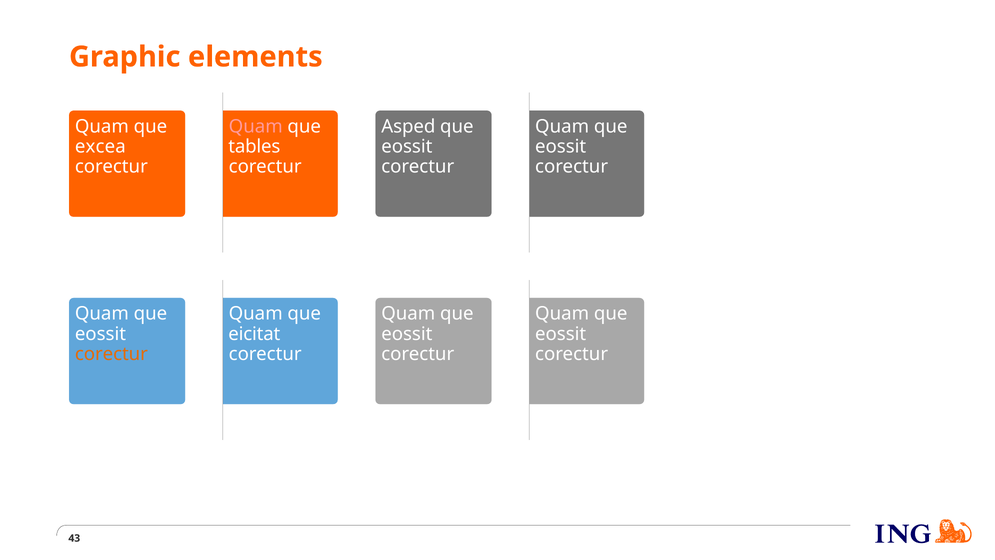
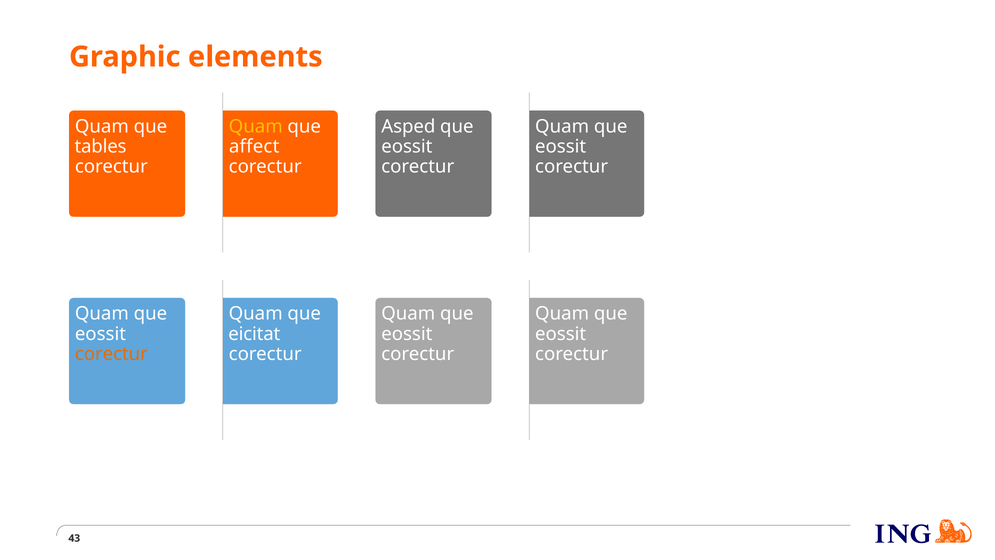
Quam at (256, 126) colour: pink -> yellow
excea: excea -> tables
tables: tables -> affect
